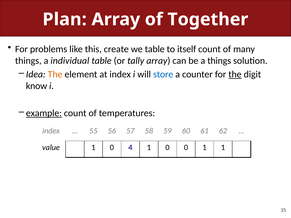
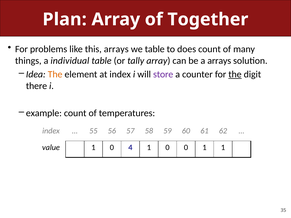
this create: create -> arrays
itself: itself -> does
a things: things -> arrays
store colour: blue -> purple
know: know -> there
example underline: present -> none
